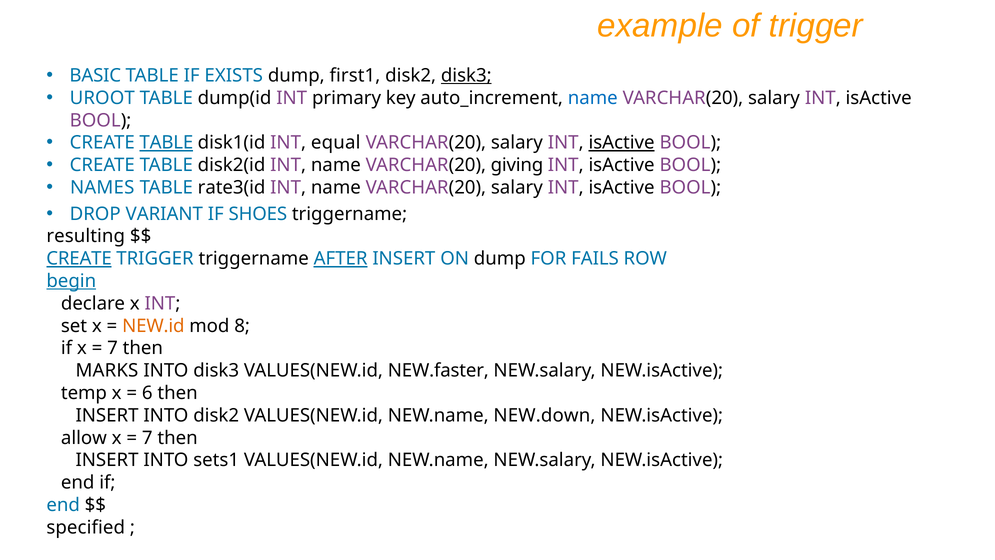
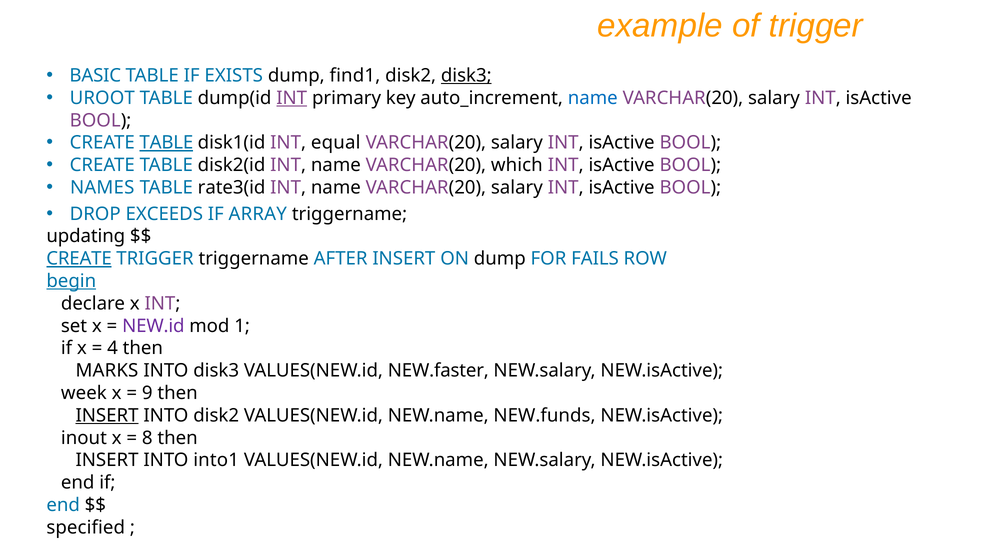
first1: first1 -> find1
INT at (292, 98) underline: none -> present
isActive at (622, 143) underline: present -> none
giving: giving -> which
VARIANT: VARIANT -> EXCEEDS
SHOES: SHOES -> ARRAY
resulting: resulting -> updating
AFTER underline: present -> none
NEW.id colour: orange -> purple
8: 8 -> 1
7 at (113, 348): 7 -> 4
temp: temp -> week
6: 6 -> 9
INSERT at (107, 415) underline: none -> present
NEW.down: NEW.down -> NEW.funds
allow: allow -> inout
7 at (147, 438): 7 -> 8
sets1: sets1 -> into1
